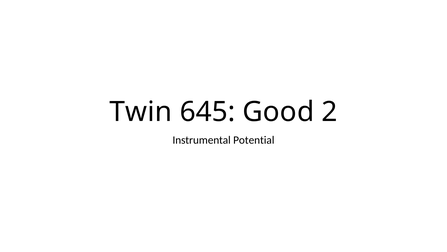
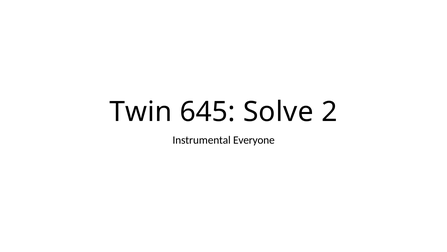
Good: Good -> Solve
Potential: Potential -> Everyone
